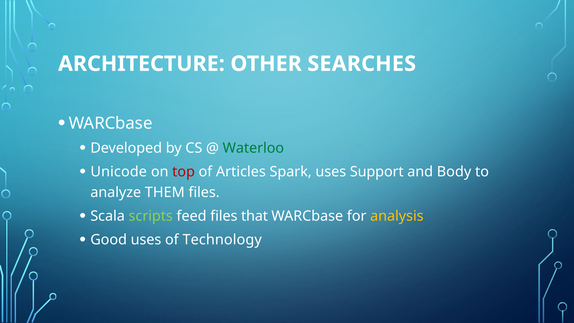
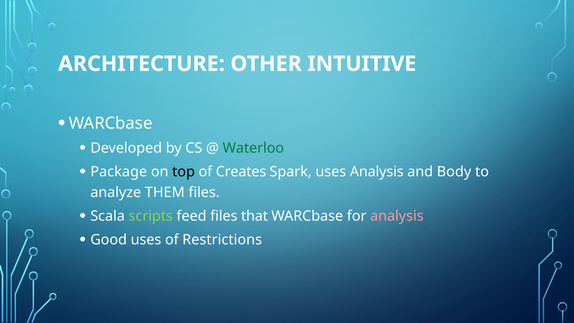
SEARCHES: SEARCHES -> INTUITIVE
Unicode: Unicode -> Package
top colour: red -> black
Articles: Articles -> Creates
uses Support: Support -> Analysis
analysis at (397, 216) colour: yellow -> pink
Technology: Technology -> Restrictions
